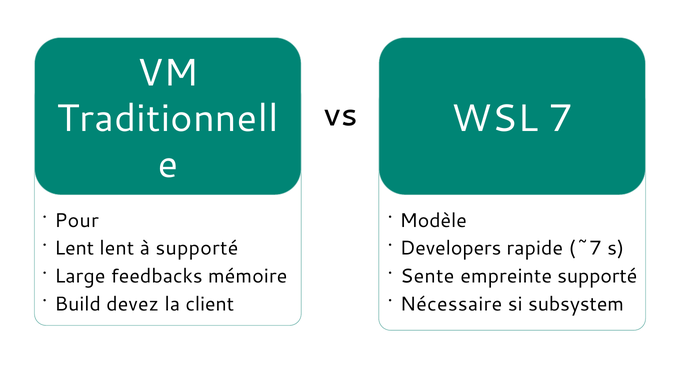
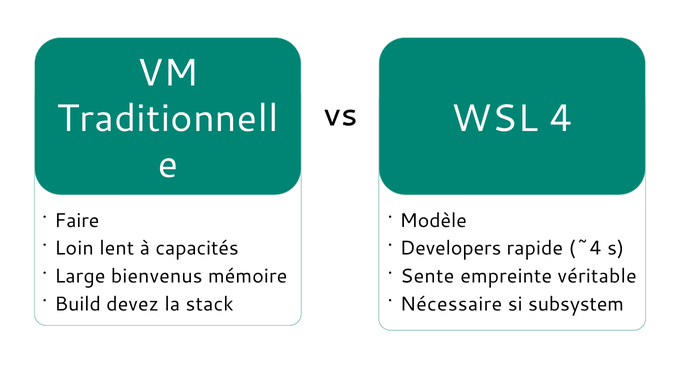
7: 7 -> 4
Pour: Pour -> Faire
Lent at (74, 248): Lent -> Loin
à supporté: supporté -> capacités
~7: ~7 -> ~4
feedbacks: feedbacks -> bienvenus
empreinte supporté: supporté -> véritable
client: client -> stack
